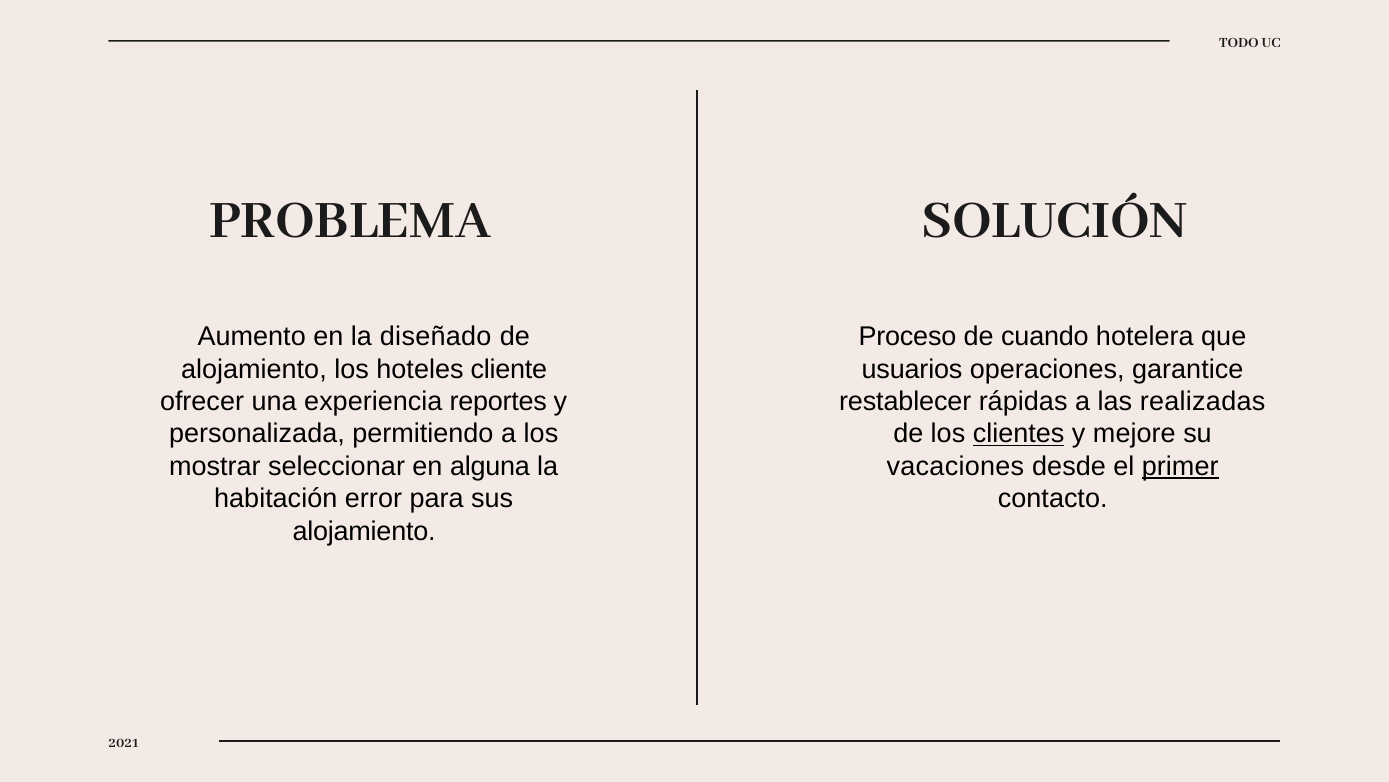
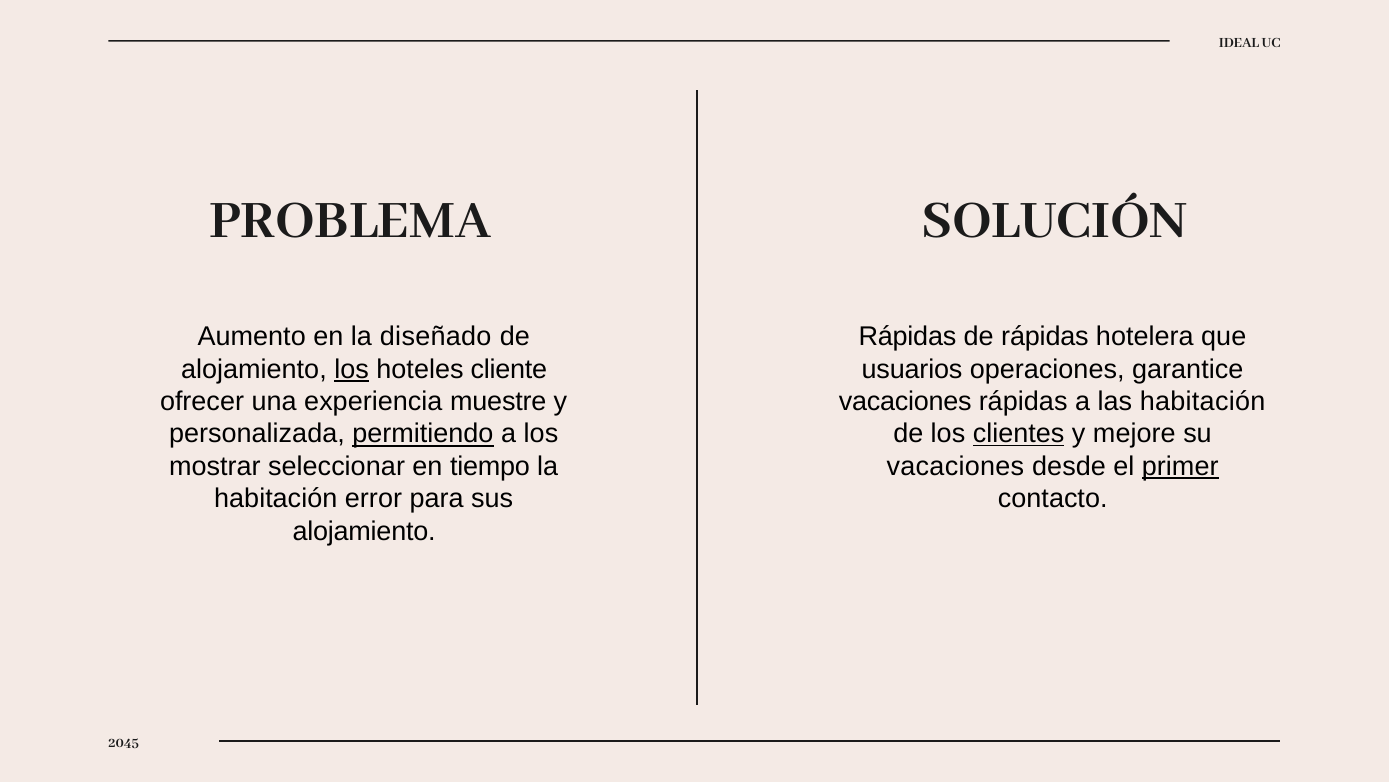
TODO: TODO -> IDEAL
Proceso at (907, 336): Proceso -> Rápidas
de cuando: cuando -> rápidas
los at (352, 369) underline: none -> present
restablecer at (905, 401): restablecer -> vacaciones
las realizadas: realizadas -> habitación
reportes: reportes -> muestre
permitiendo underline: none -> present
alguna: alguna -> tiempo
2021: 2021 -> 2045
